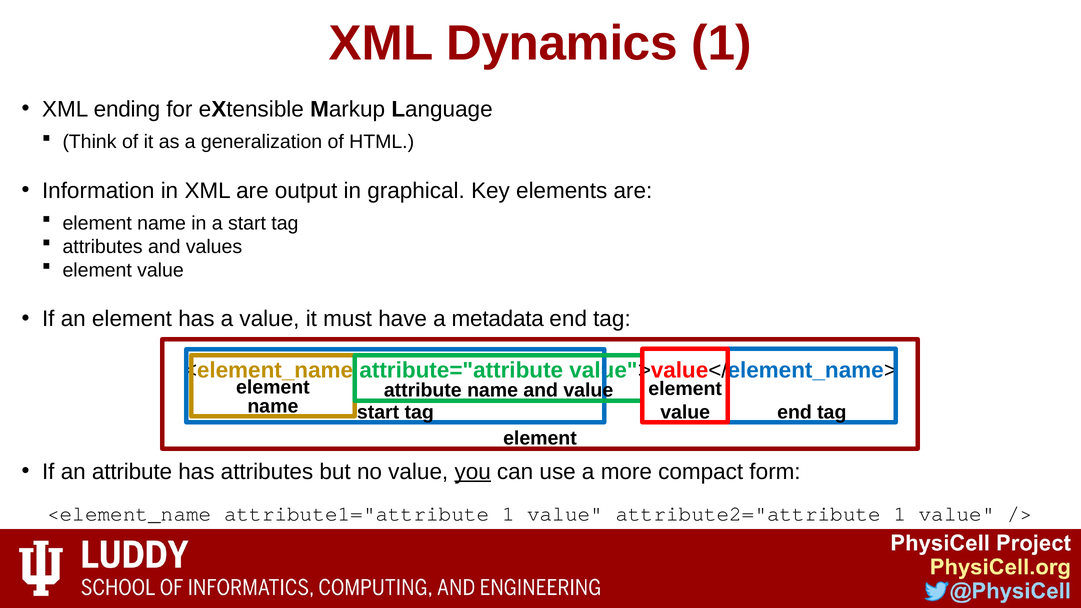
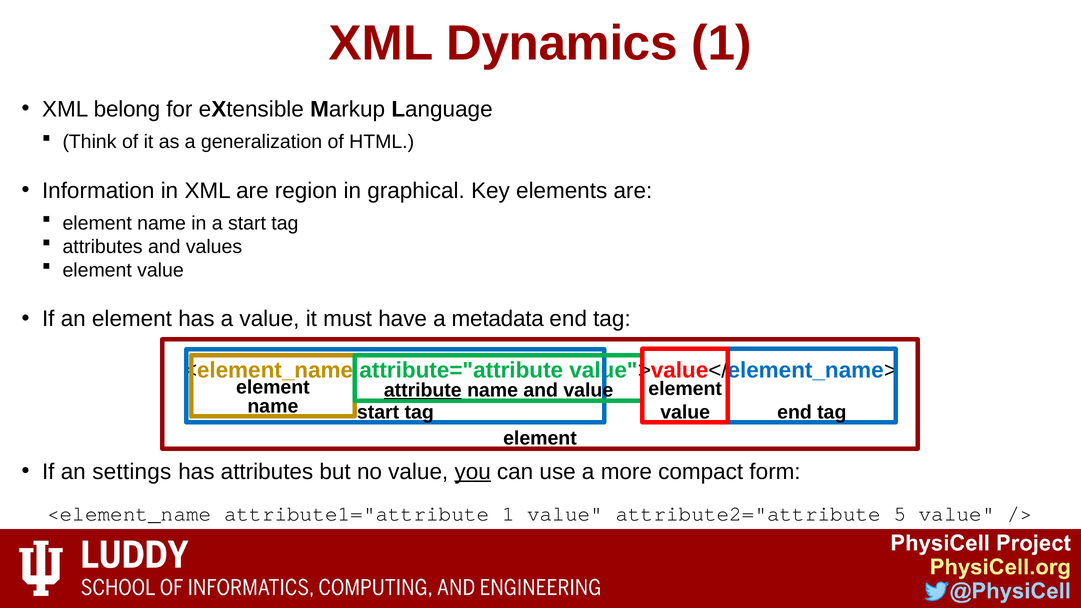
ending: ending -> belong
output: output -> region
attribute at (423, 390) underline: none -> present
an attribute: attribute -> settings
attribute2="attribute 1: 1 -> 5
